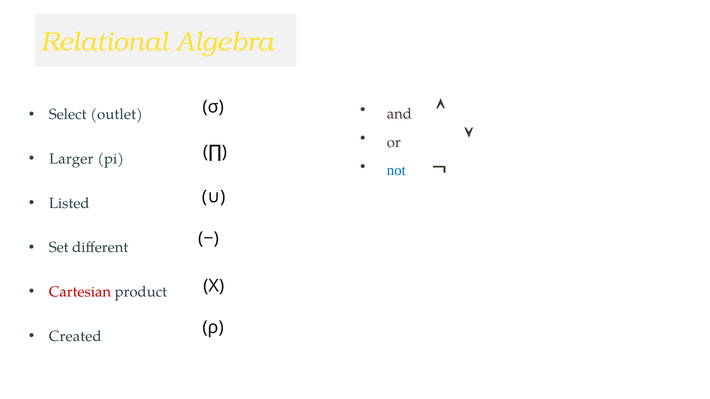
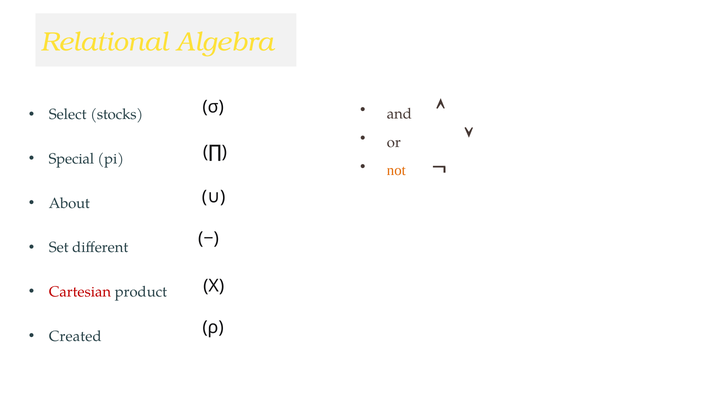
outlet: outlet -> stocks
Larger: Larger -> Special
not colour: blue -> orange
Listed: Listed -> About
